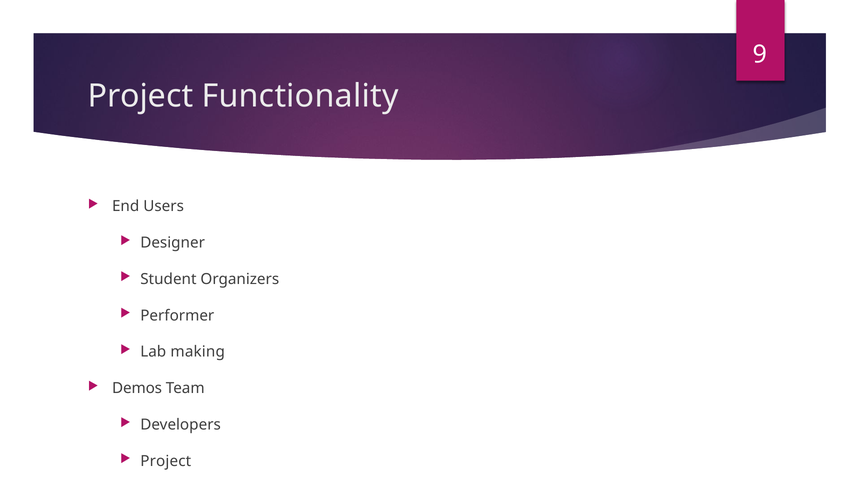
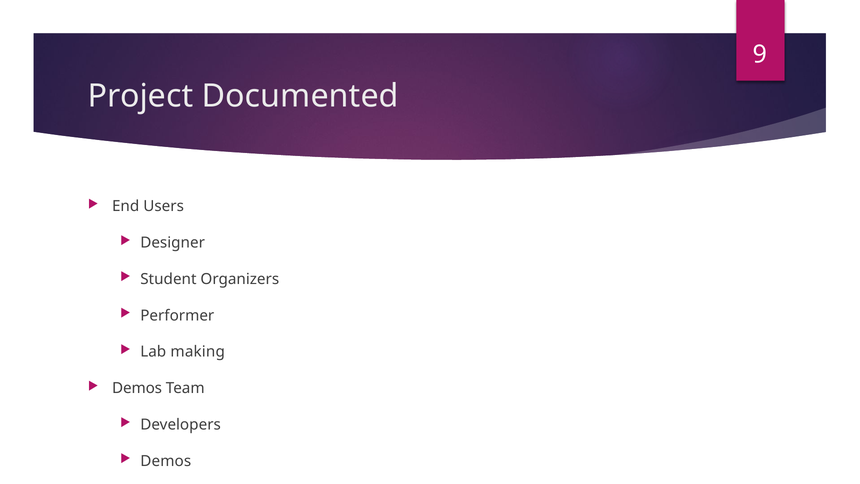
Functionality: Functionality -> Documented
Project at (166, 461): Project -> Demos
